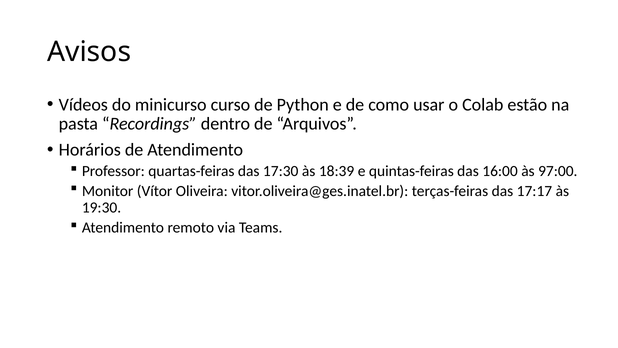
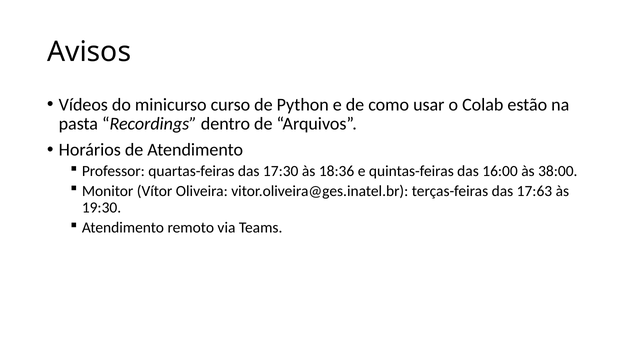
18:39: 18:39 -> 18:36
97:00: 97:00 -> 38:00
17:17: 17:17 -> 17:63
